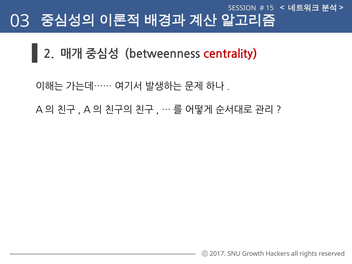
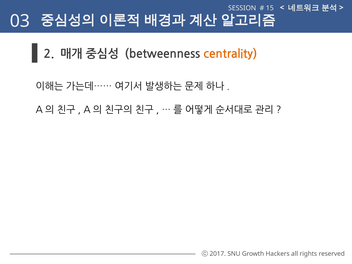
centrality colour: red -> orange
